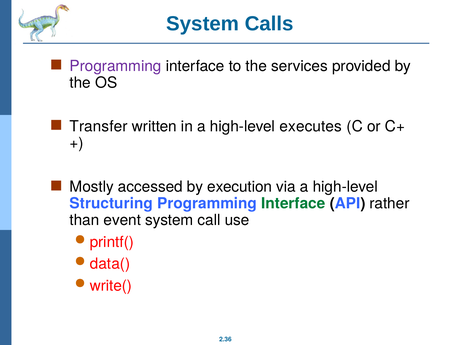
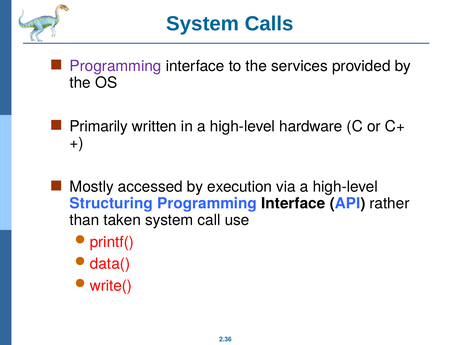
Transfer: Transfer -> Primarily
executes: executes -> hardware
Interface at (293, 203) colour: green -> black
event: event -> taken
